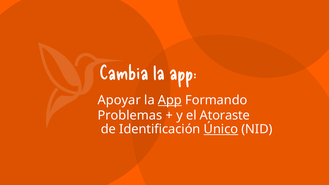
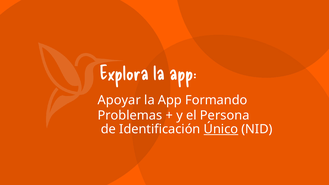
Cambia: Cambia -> Explora
App at (170, 100) underline: present -> none
Atoraste: Atoraste -> Persona
